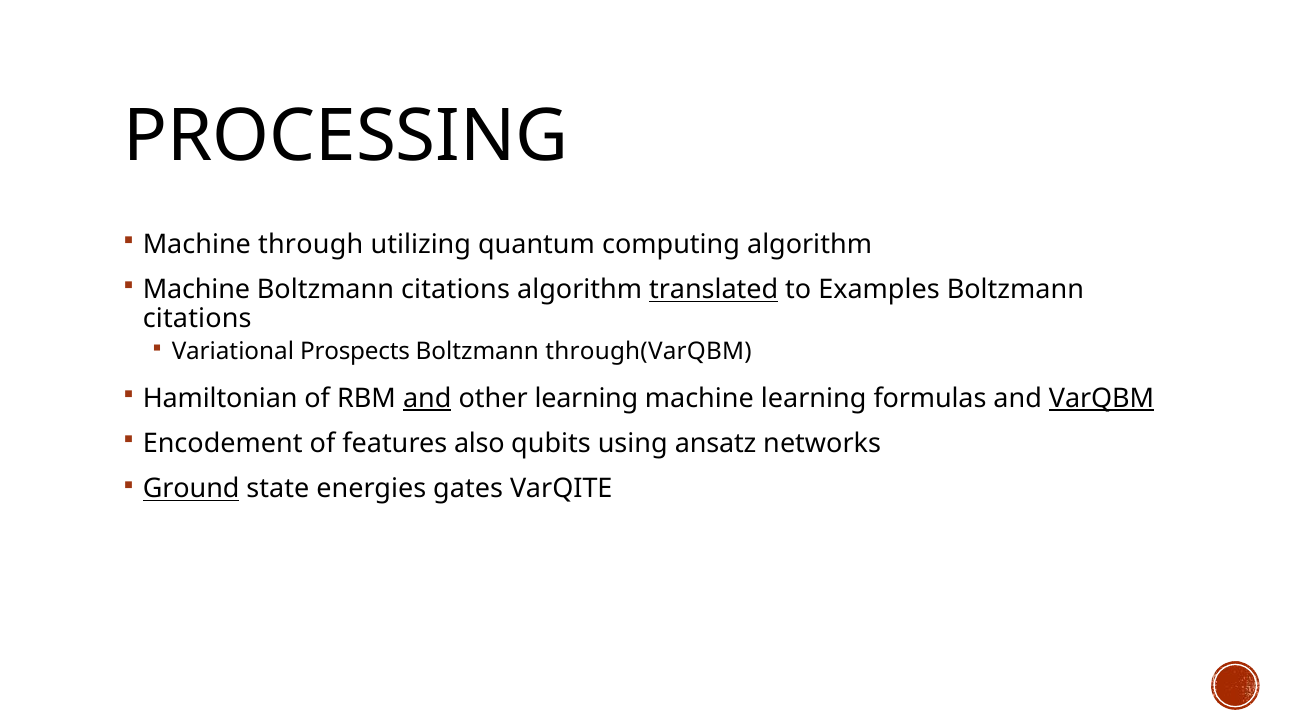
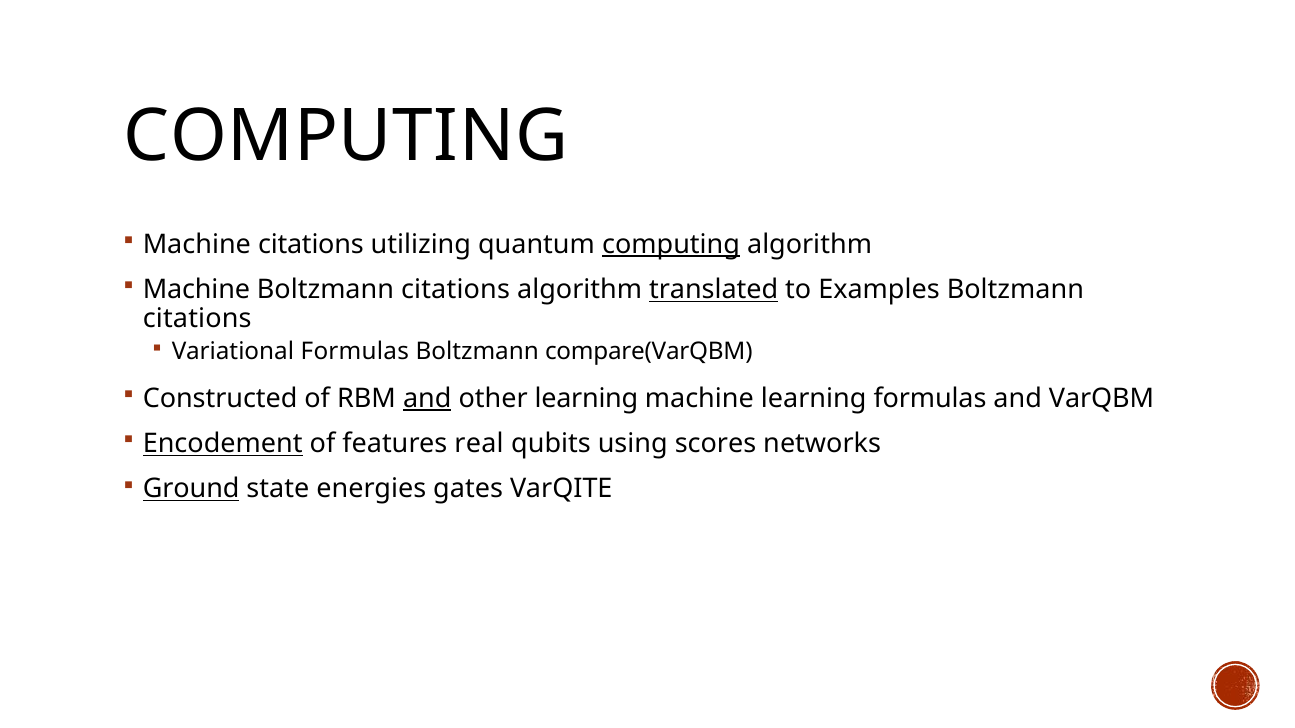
PROCESSING at (346, 136): PROCESSING -> COMPUTING
Machine through: through -> citations
computing at (671, 245) underline: none -> present
Variational Prospects: Prospects -> Formulas
through(VarQBM: through(VarQBM -> compare(VarQBM
Hamiltonian: Hamiltonian -> Constructed
VarQBM underline: present -> none
Encodement underline: none -> present
also: also -> real
ansatz: ansatz -> scores
